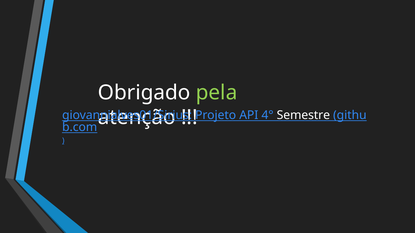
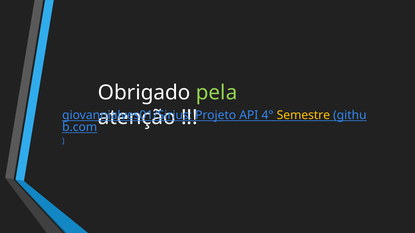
Semestre colour: white -> yellow
